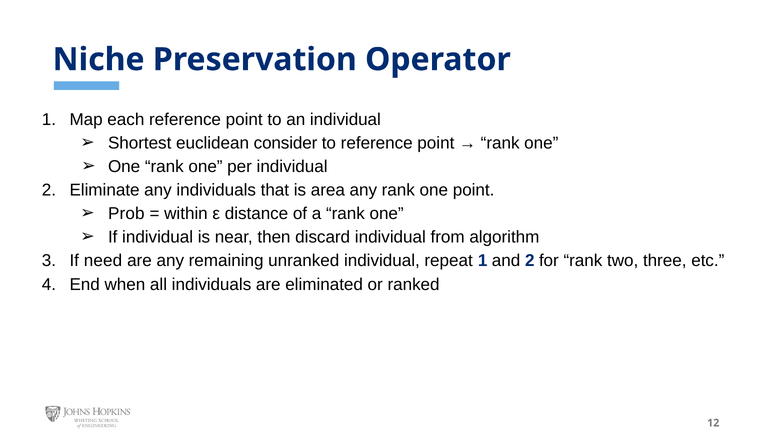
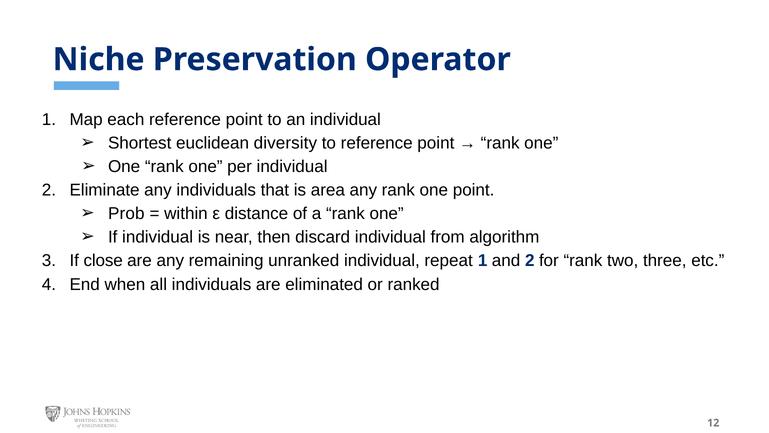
consider: consider -> diversity
need: need -> close
